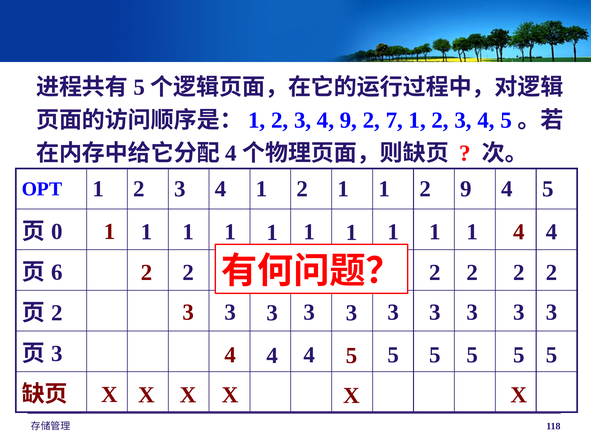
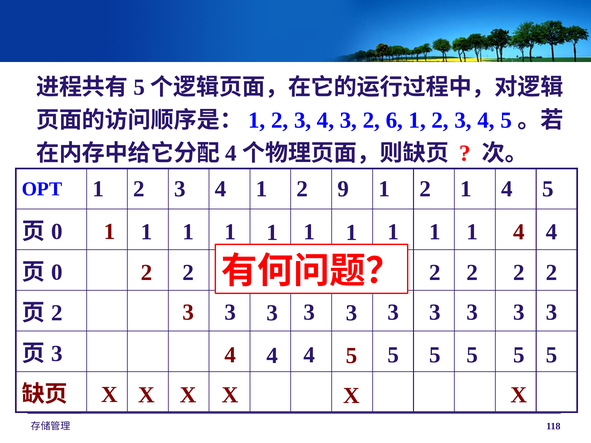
4 9: 9 -> 3
7: 7 -> 6
2 1: 1 -> 9
2 9: 9 -> 1
6 at (57, 272): 6 -> 0
